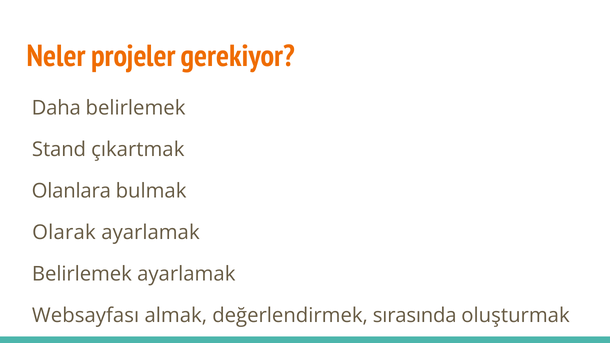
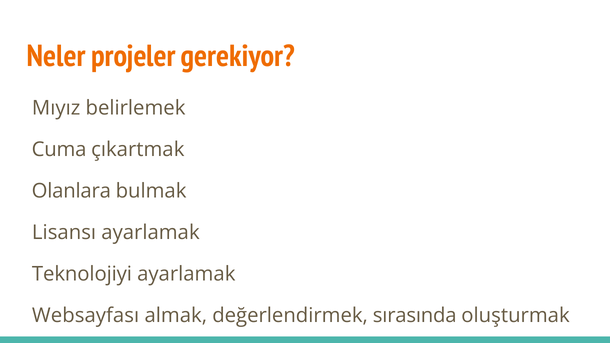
Daha: Daha -> Mıyız
Stand: Stand -> Cuma
Olarak: Olarak -> Lisansı
Belirlemek at (82, 274): Belirlemek -> Teknolojiyi
